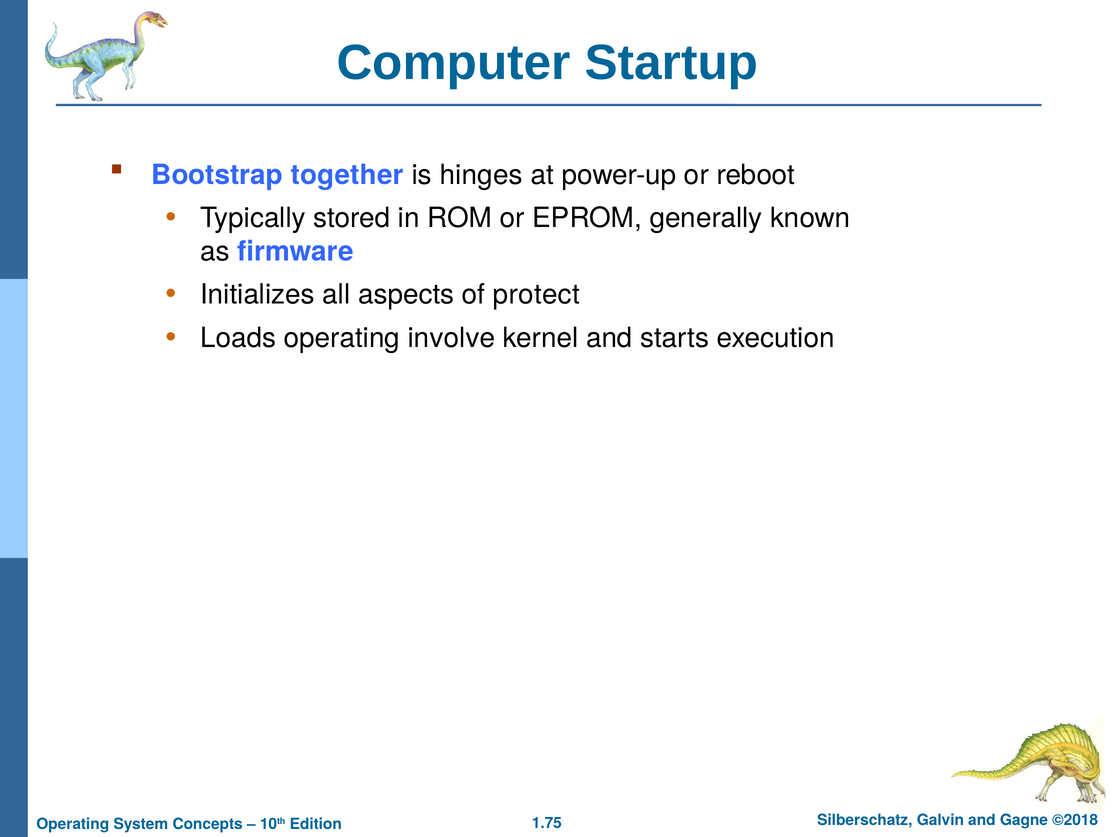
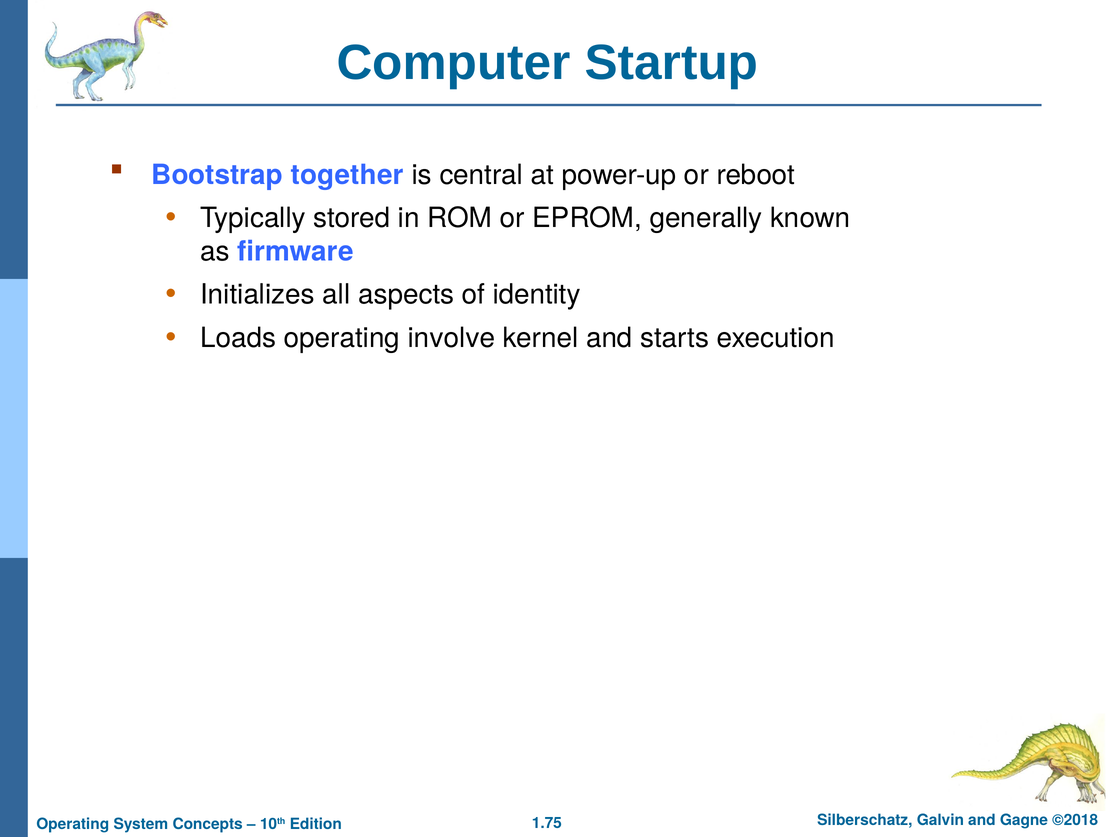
hinges: hinges -> central
protect: protect -> identity
